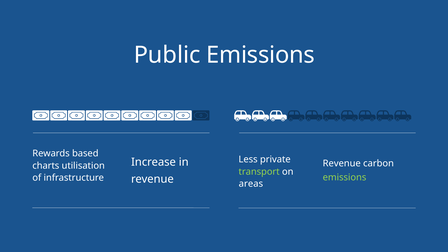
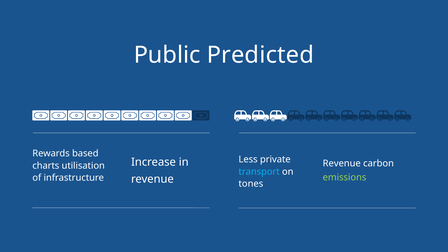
Public Emissions: Emissions -> Predicted
transport colour: light green -> light blue
areas: areas -> tones
